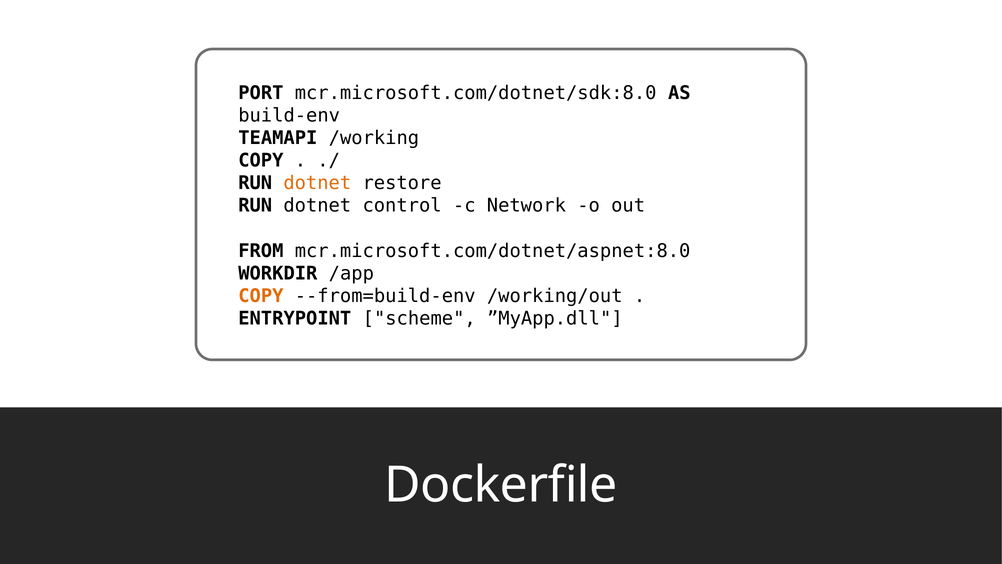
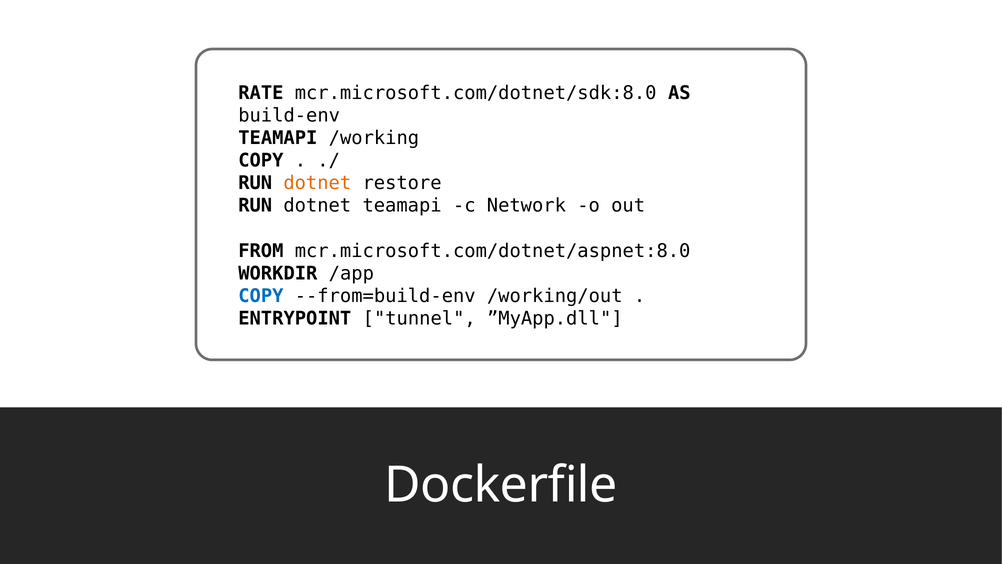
PORT: PORT -> RATE
dotnet control: control -> teamapi
COPY at (261, 296) colour: orange -> blue
scheme: scheme -> tunnel
